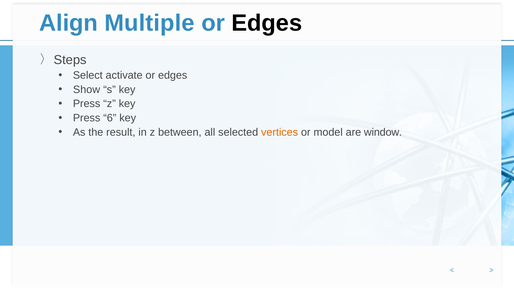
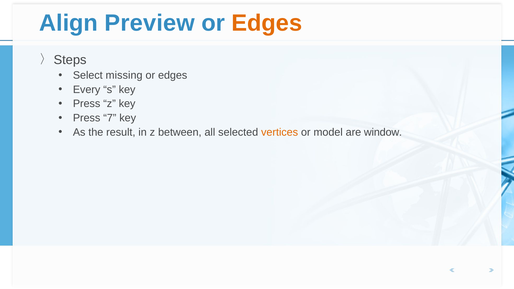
Multiple: Multiple -> Preview
Edges at (267, 23) colour: black -> orange
activate: activate -> missing
Show: Show -> Every
6: 6 -> 7
